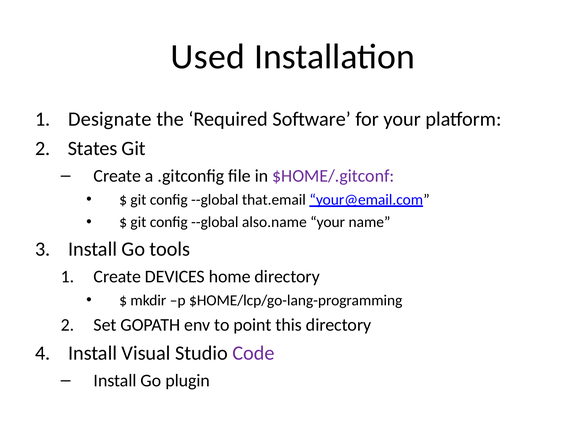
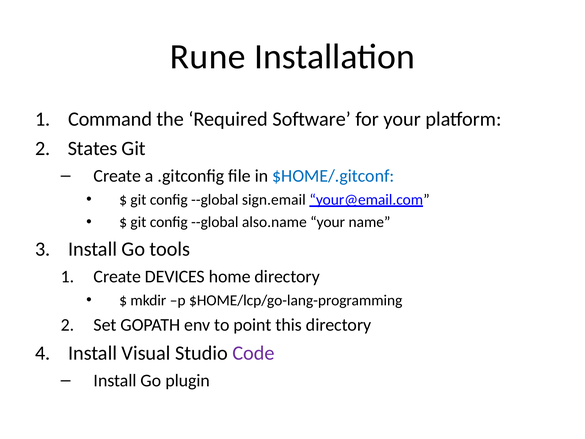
Used: Used -> Rune
Designate: Designate -> Command
$HOME/.gitconf colour: purple -> blue
that.email: that.email -> sign.email
